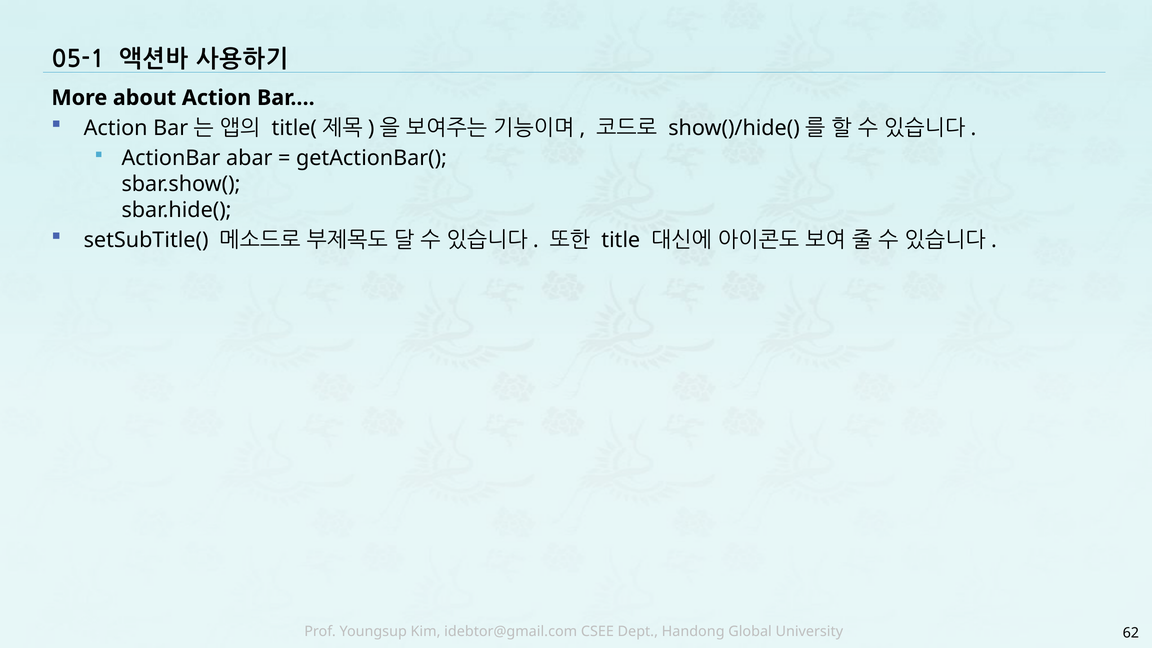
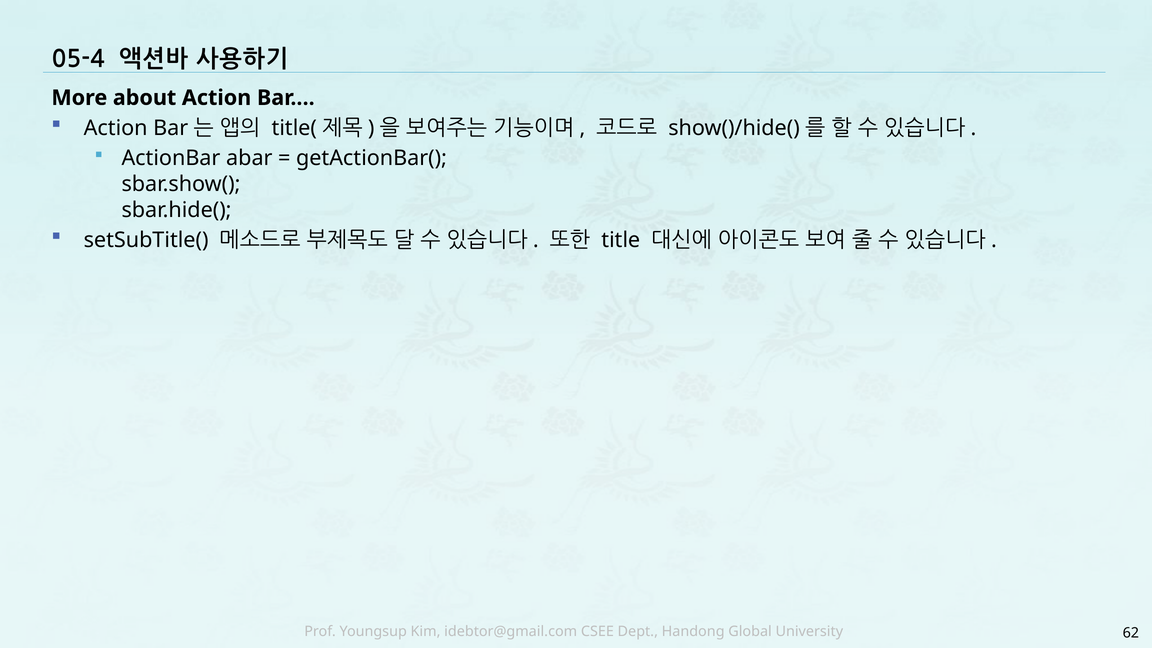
05-1: 05-1 -> 05-4
